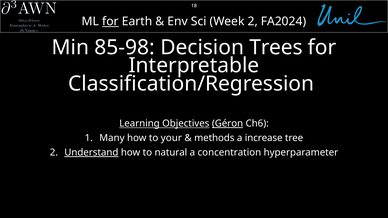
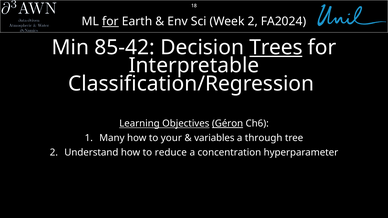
85-98: 85-98 -> 85-42
Trees underline: none -> present
methods: methods -> variables
increase: increase -> through
Understand underline: present -> none
natural: natural -> reduce
